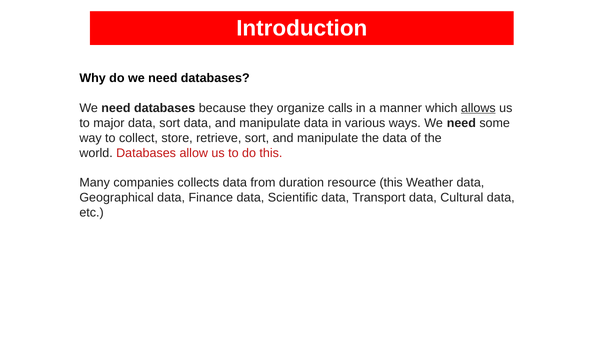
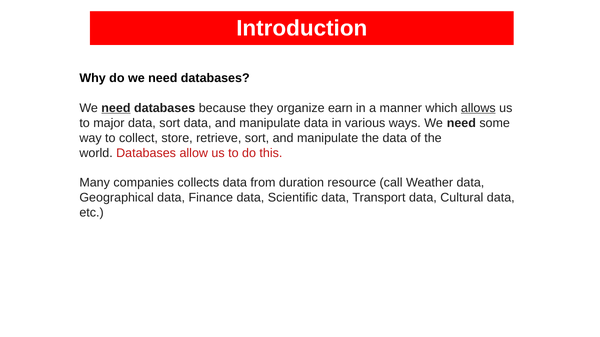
need at (116, 108) underline: none -> present
calls: calls -> earn
resource this: this -> call
